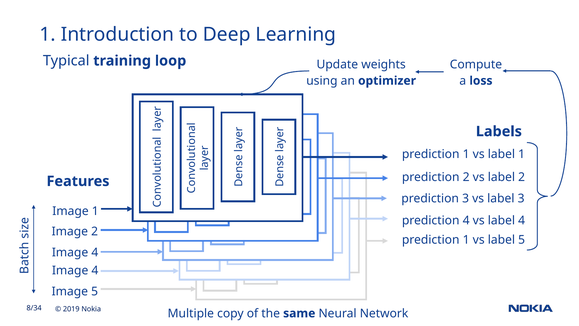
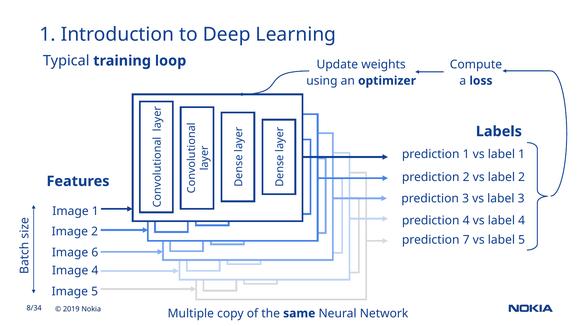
1 at (466, 240): 1 -> 7
4 at (95, 252): 4 -> 6
